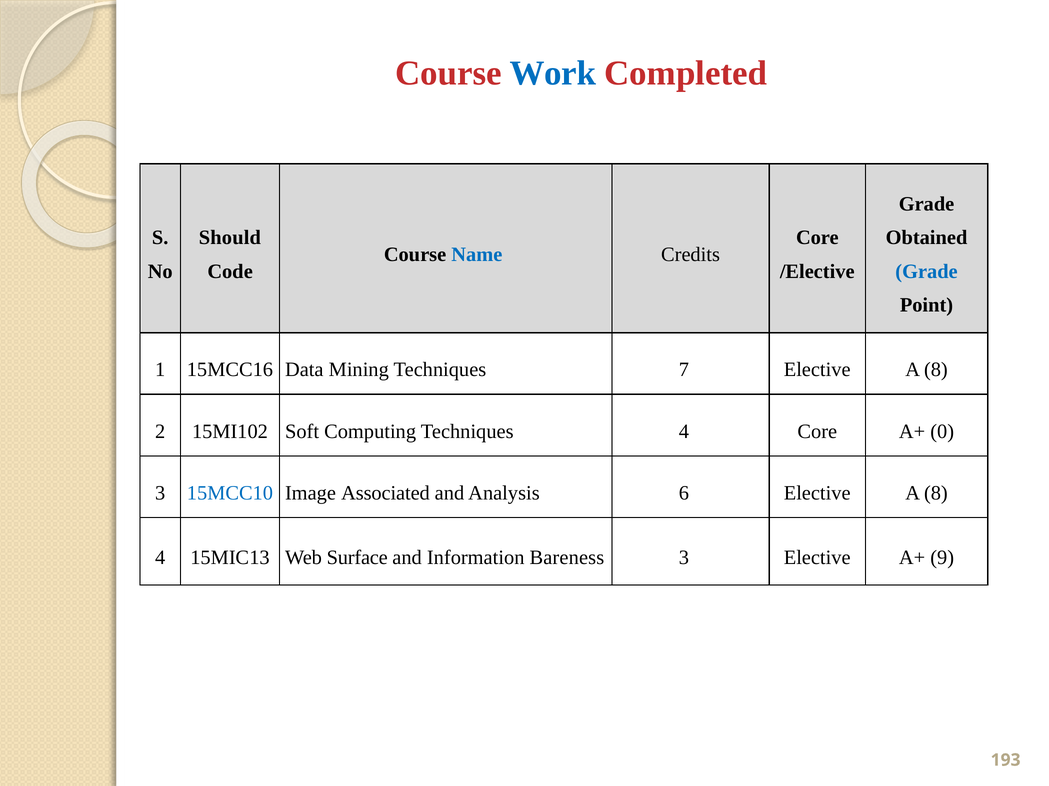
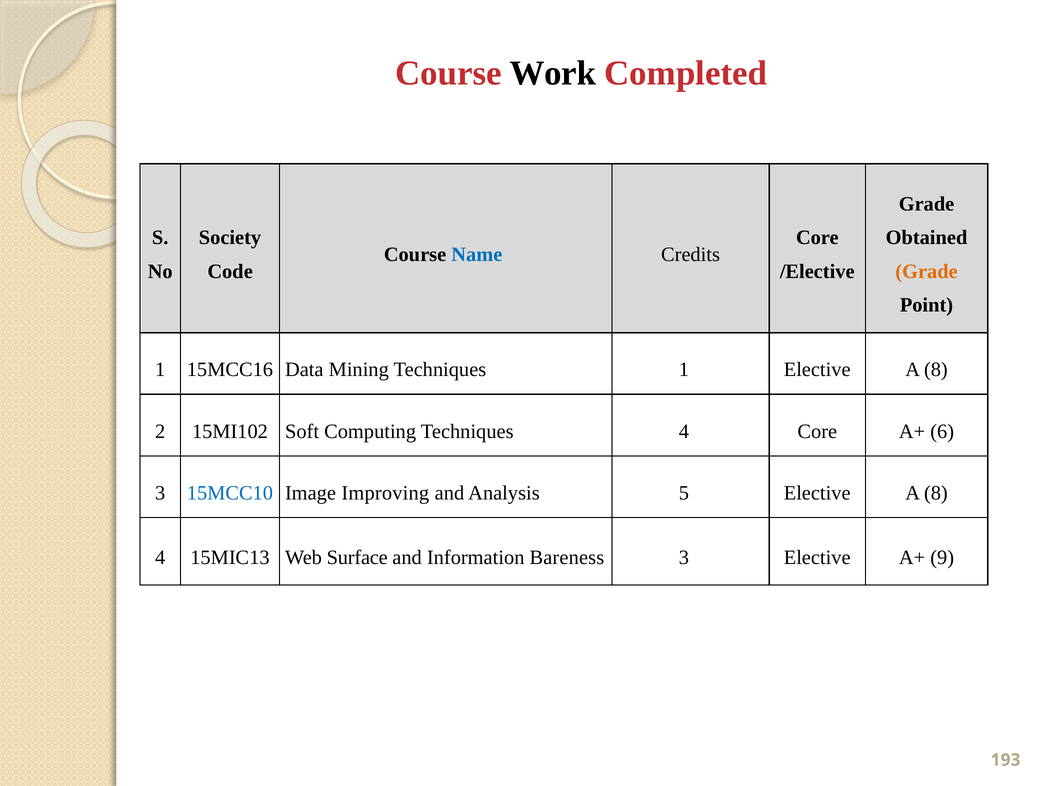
Work colour: blue -> black
Should: Should -> Society
Grade at (927, 272) colour: blue -> orange
Techniques 7: 7 -> 1
0: 0 -> 6
Associated: Associated -> Improving
6: 6 -> 5
